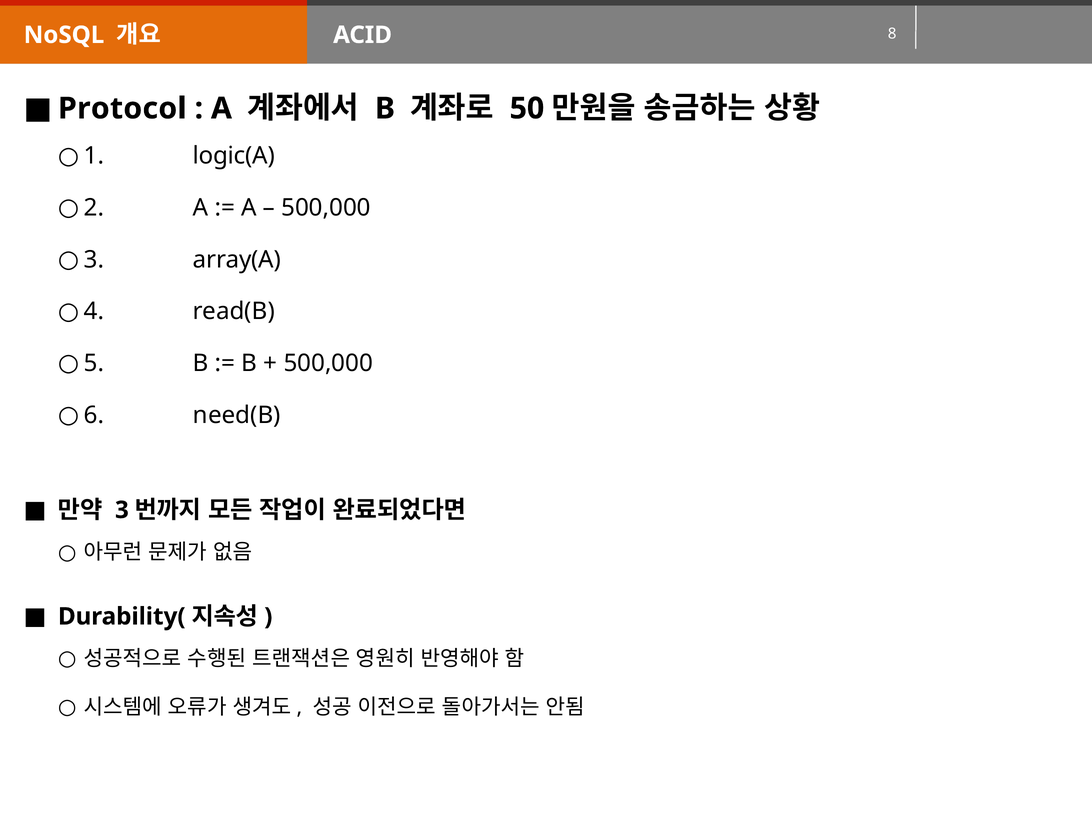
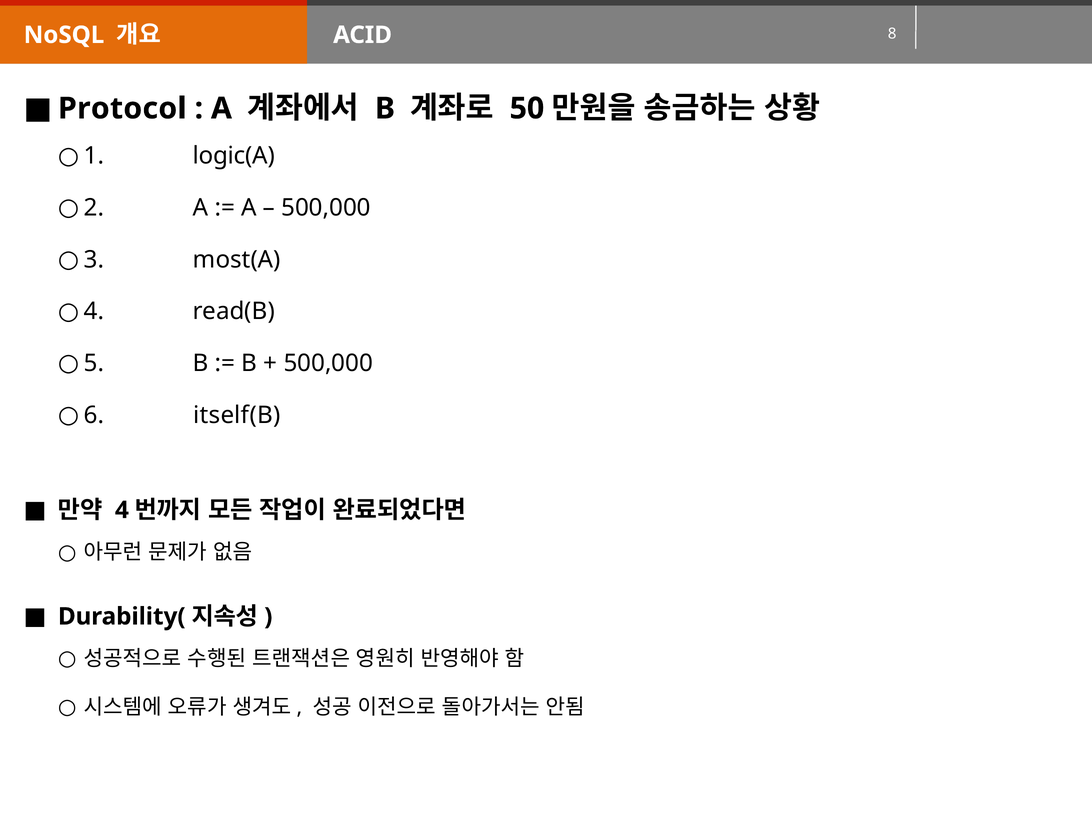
array(A: array(A -> most(A
need(B: need(B -> itself(B
3 at (122, 510): 3 -> 4
